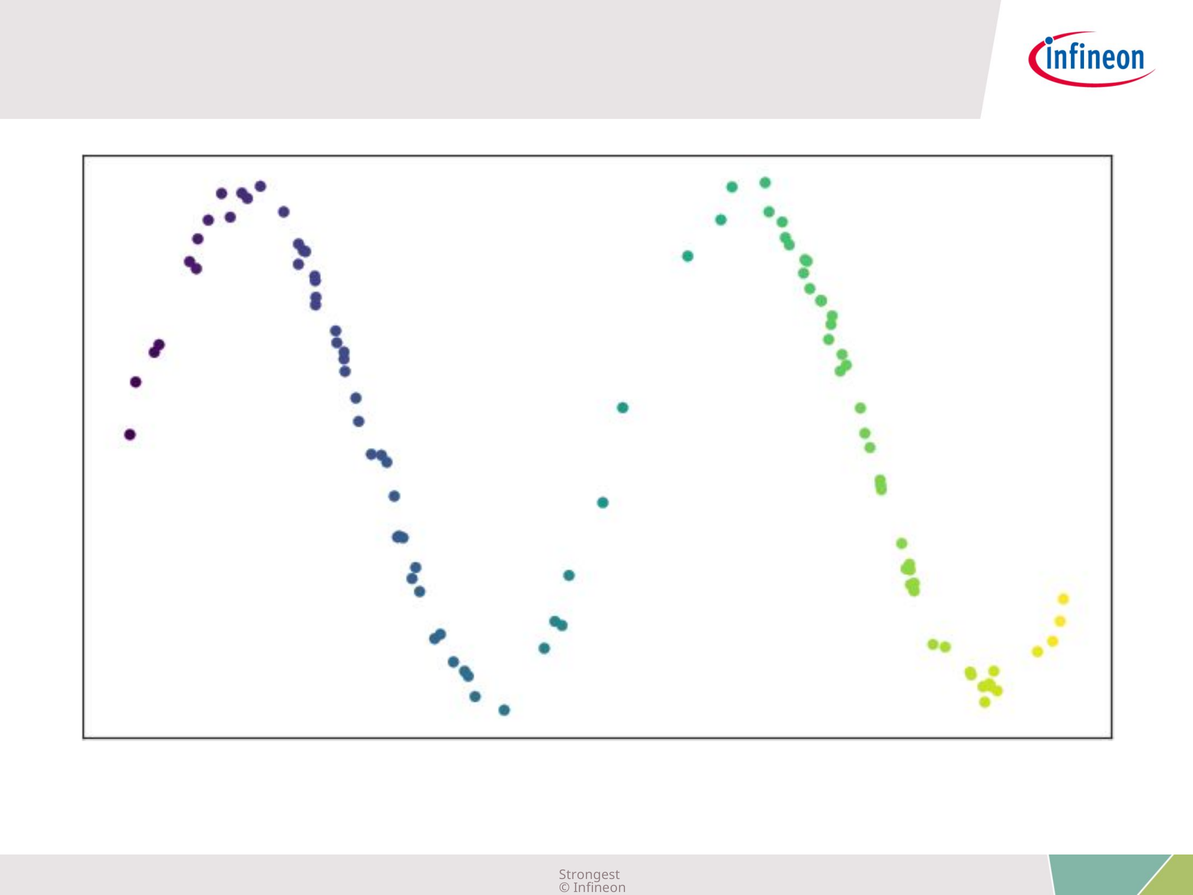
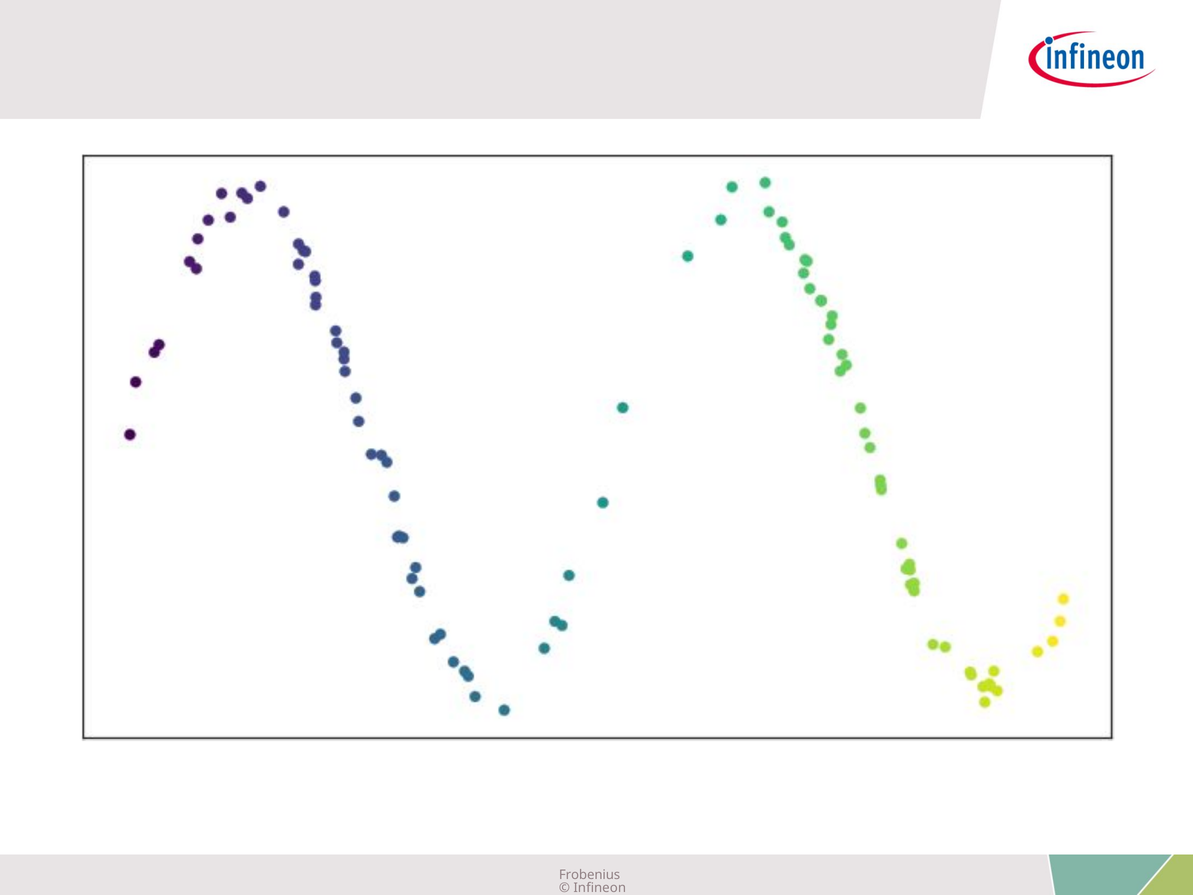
Strongest: Strongest -> Frobenius
